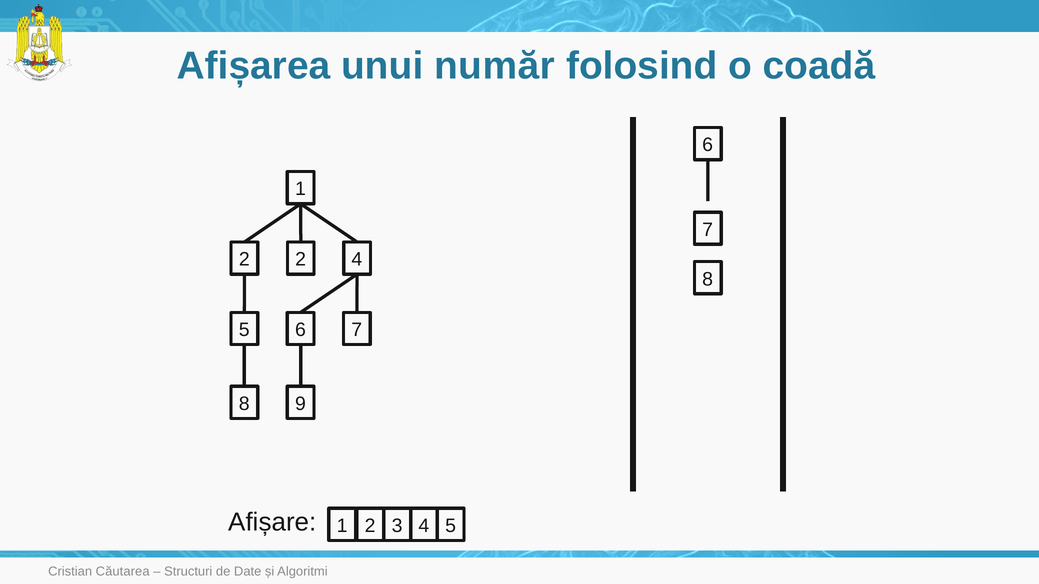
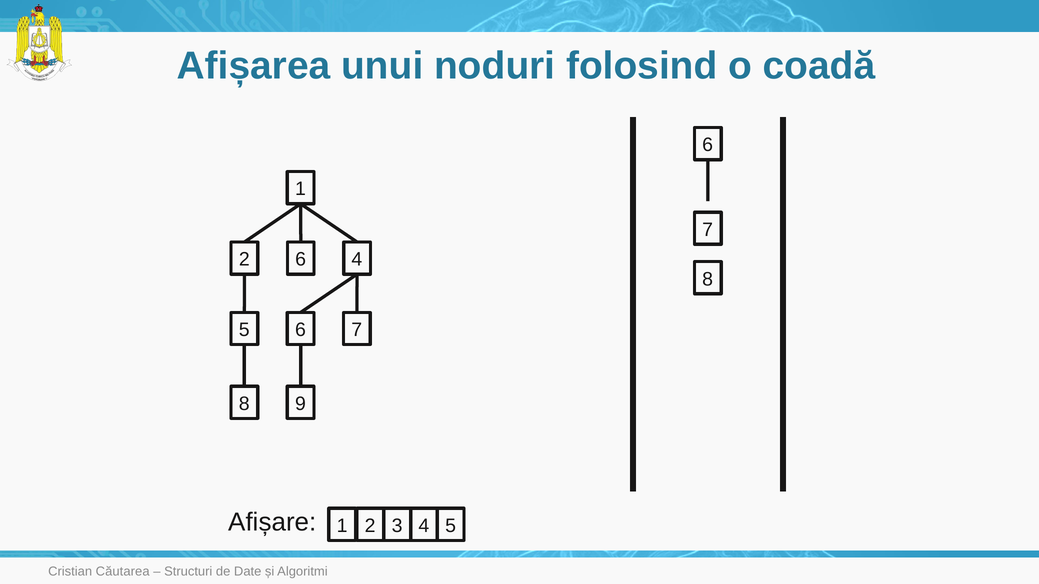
număr: număr -> noduri
2 2: 2 -> 6
